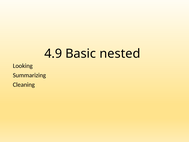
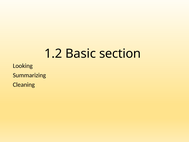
4.9: 4.9 -> 1.2
nested: nested -> section
